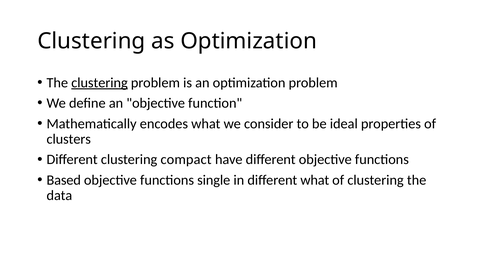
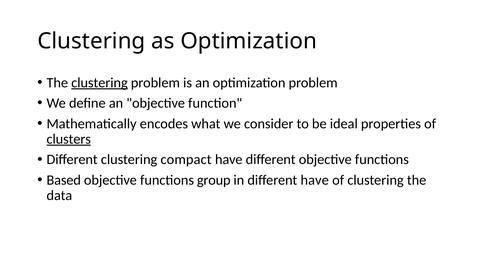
clusters underline: none -> present
single: single -> group
different what: what -> have
